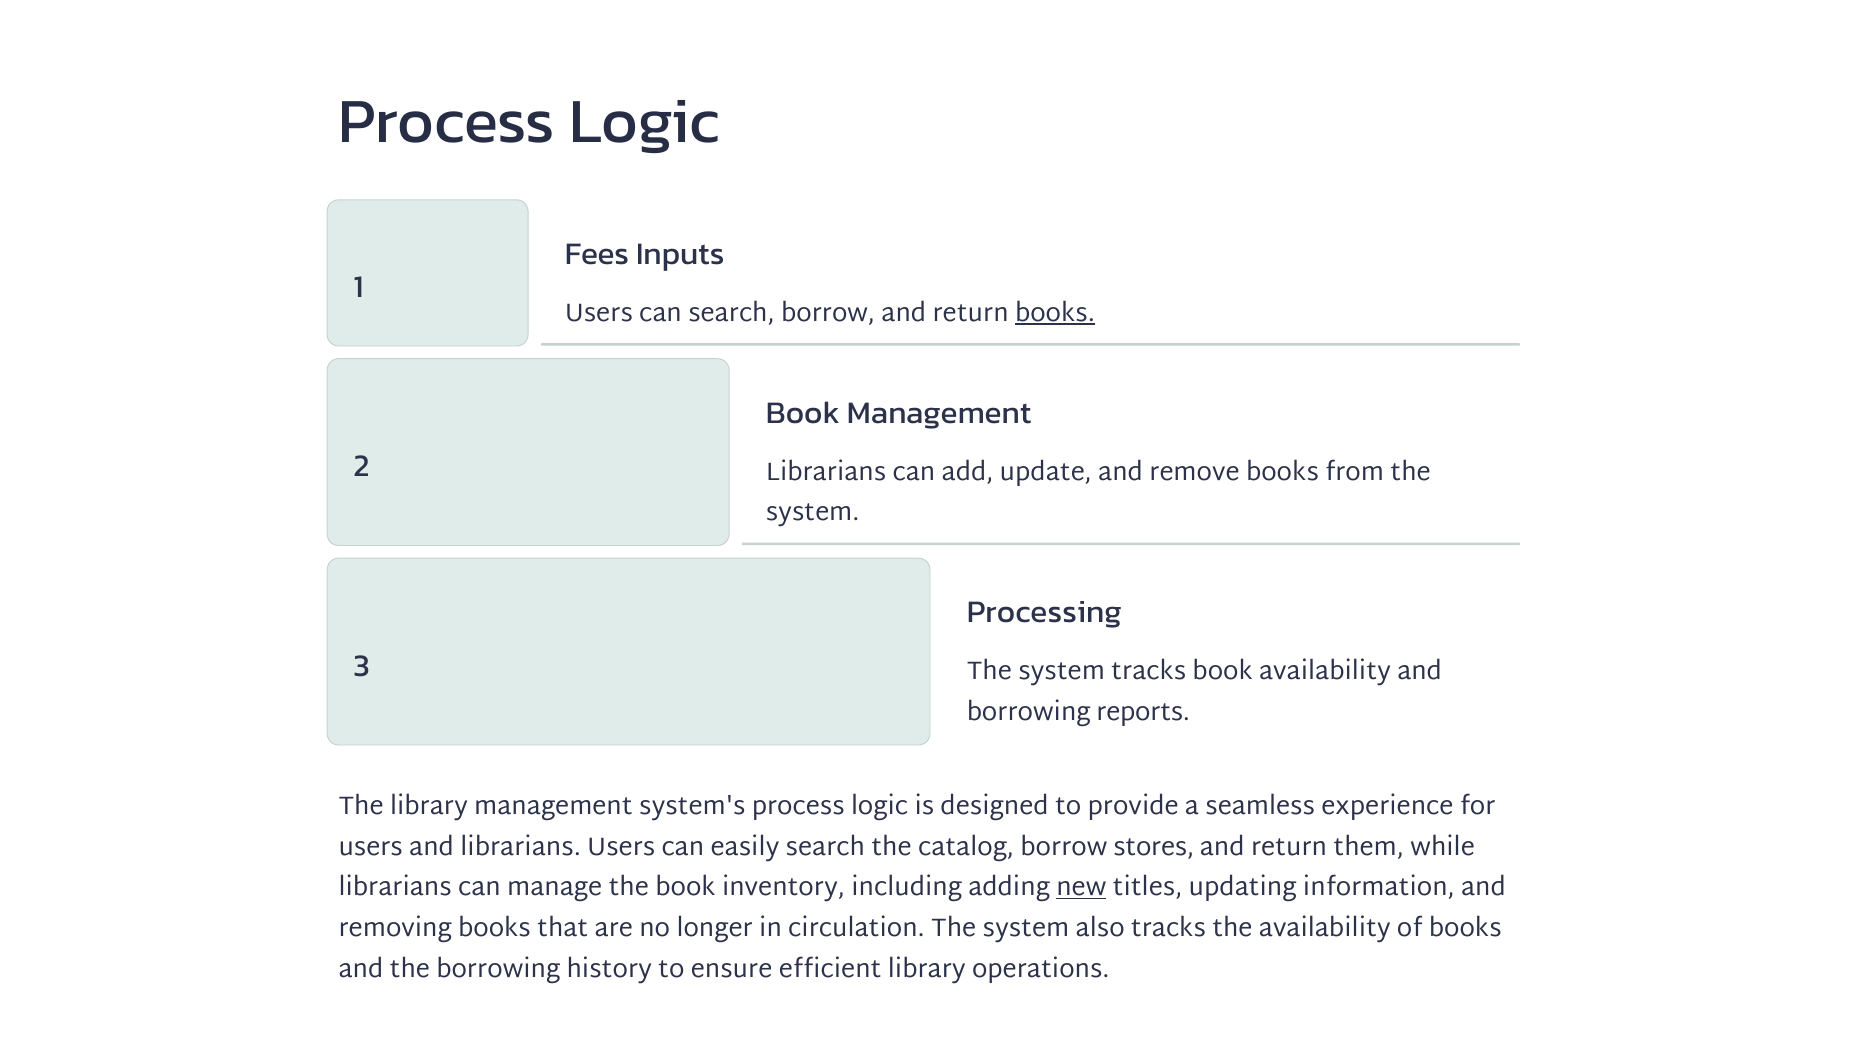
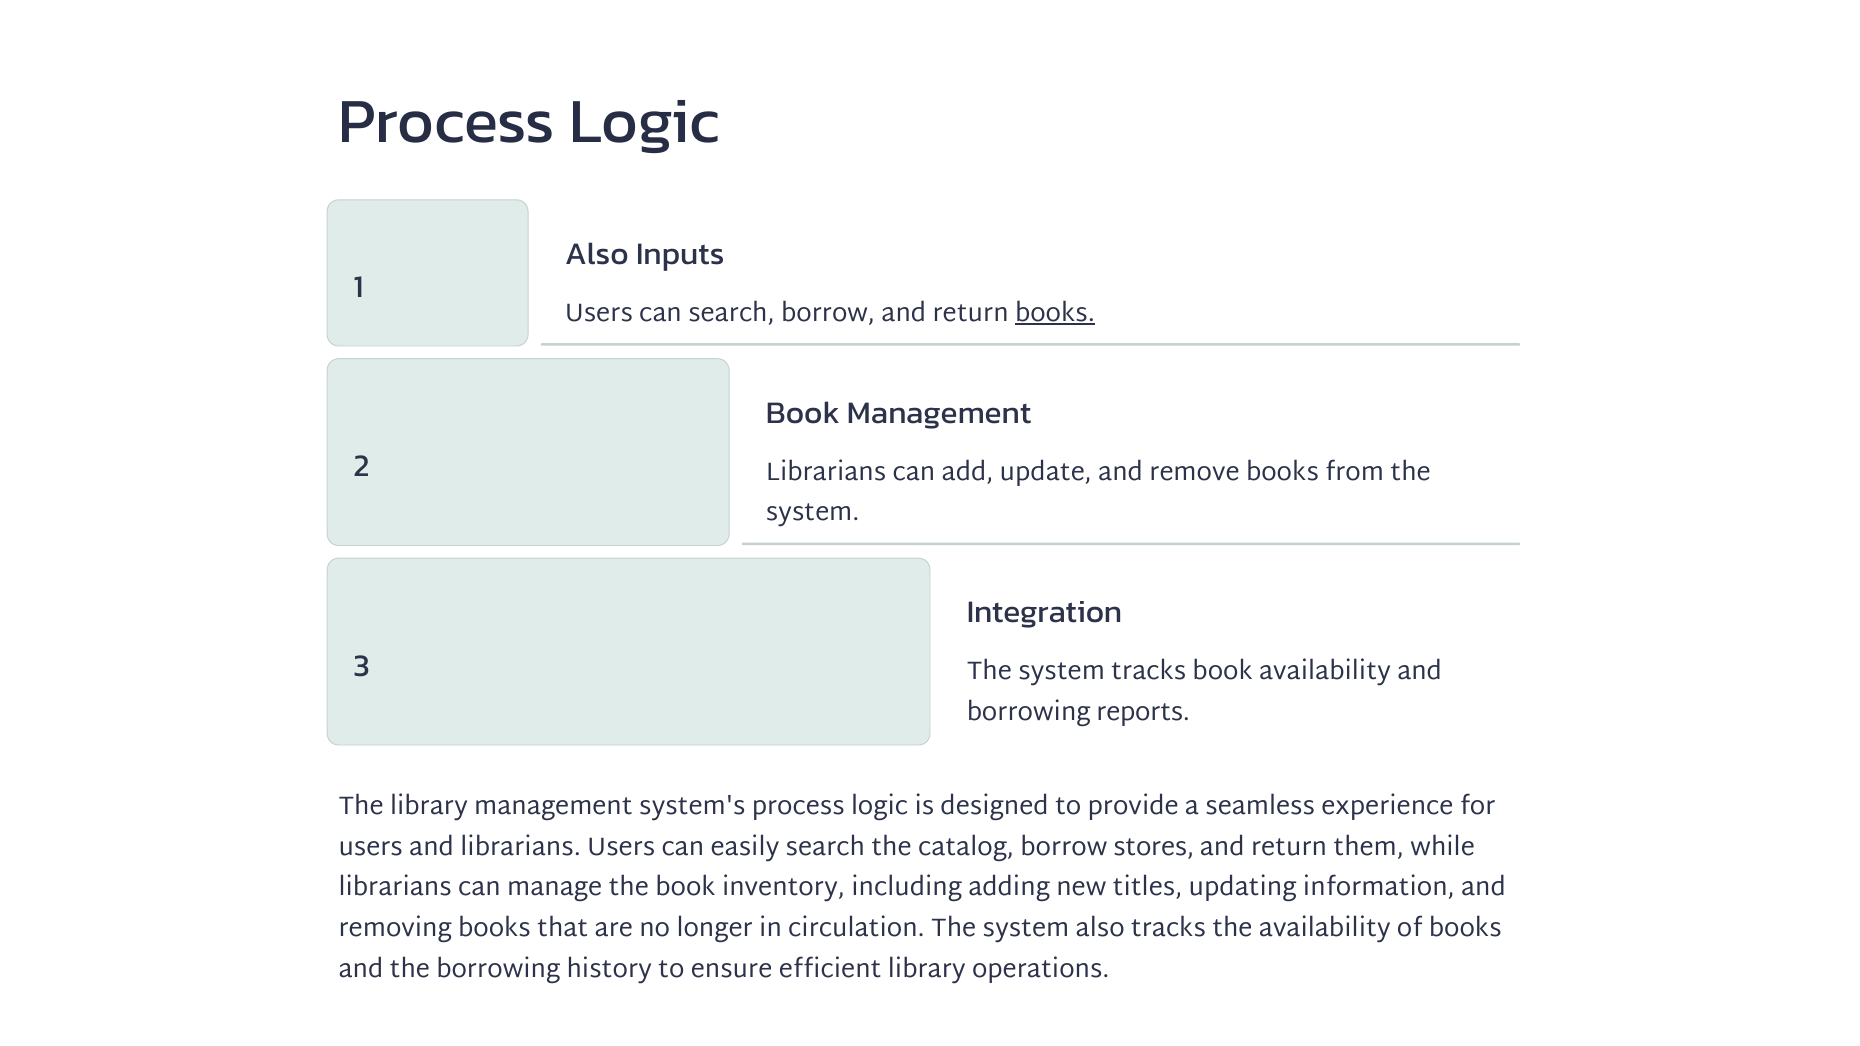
Fees at (597, 254): Fees -> Also
Processing: Processing -> Integration
new underline: present -> none
